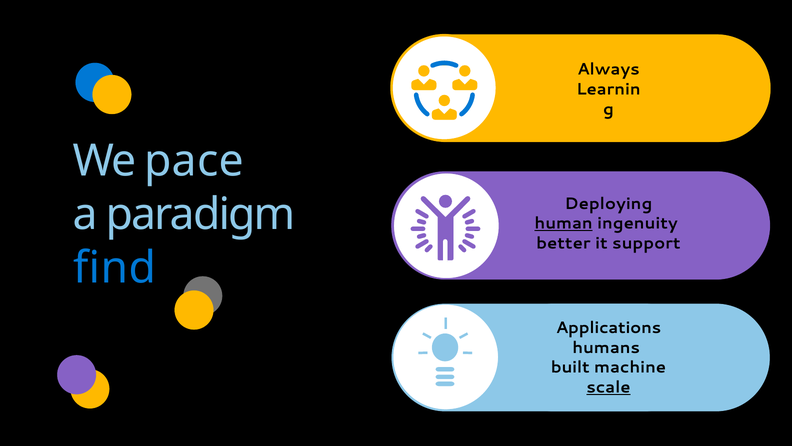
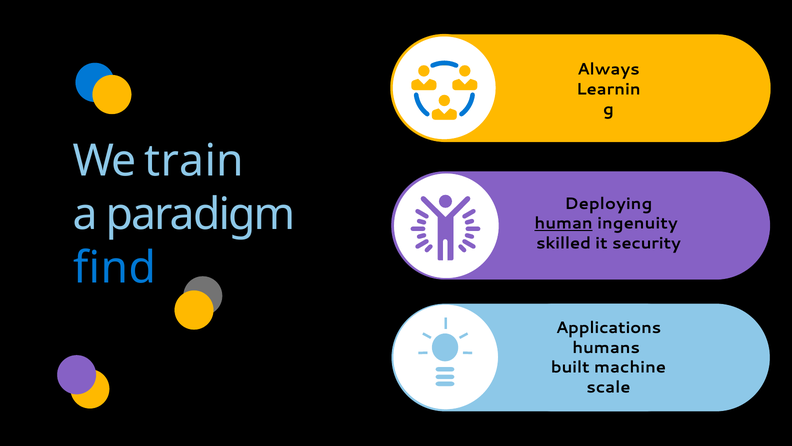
pace: pace -> train
better: better -> skilled
support: support -> security
scale underline: present -> none
